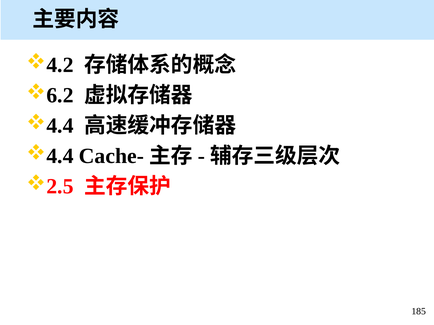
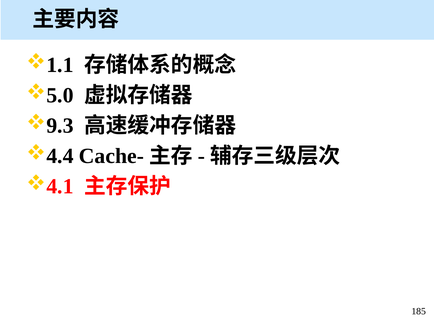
4.2: 4.2 -> 1.1
6.2: 6.2 -> 5.0
4.4 at (60, 126): 4.4 -> 9.3
2.5: 2.5 -> 4.1
